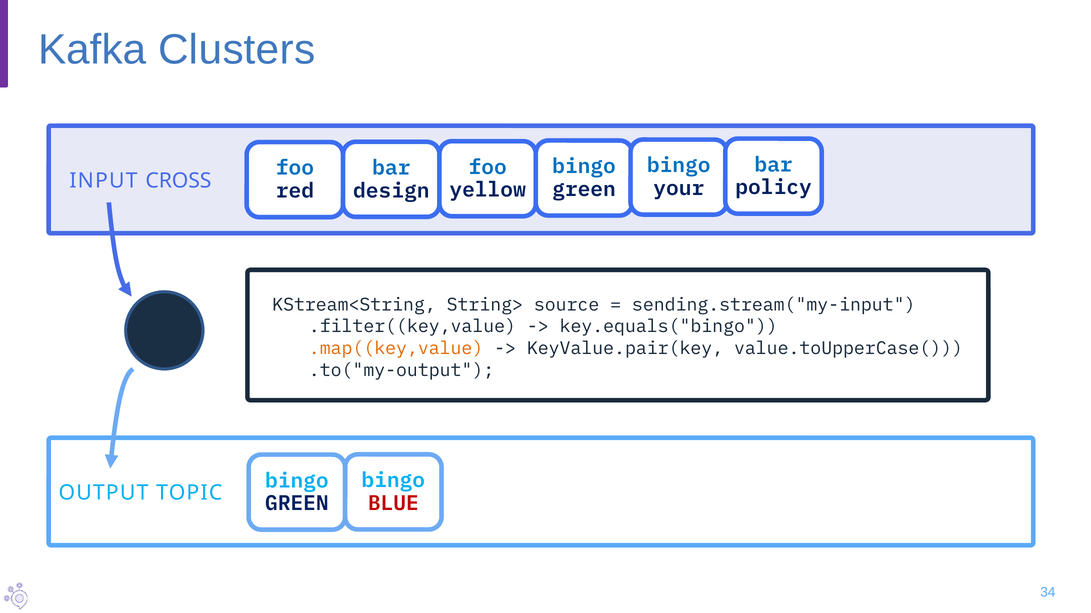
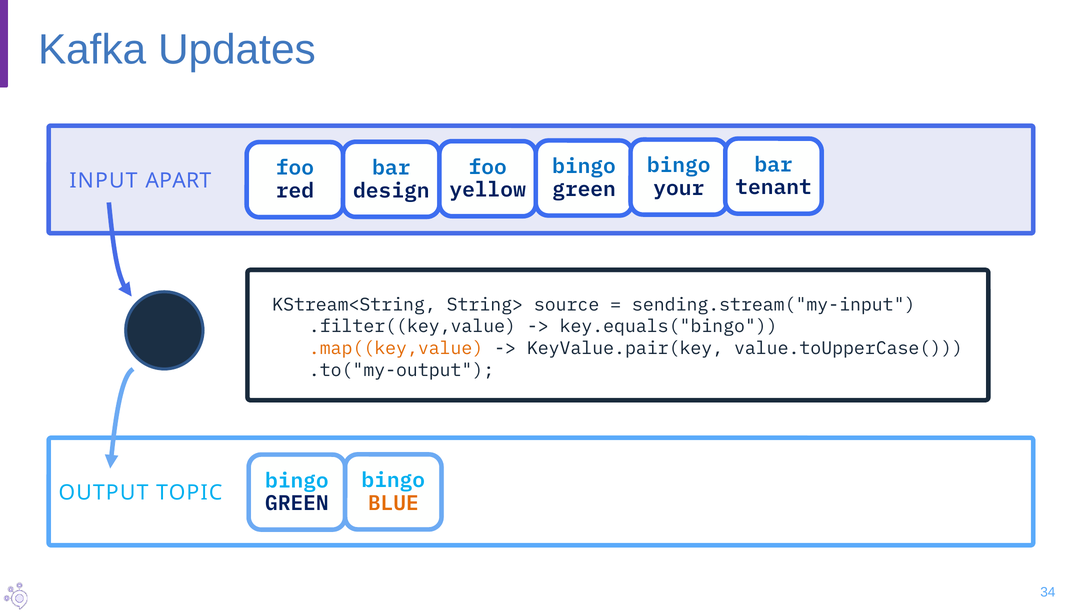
Clusters: Clusters -> Updates
CROSS: CROSS -> APART
policy: policy -> tenant
BLUE colour: red -> orange
